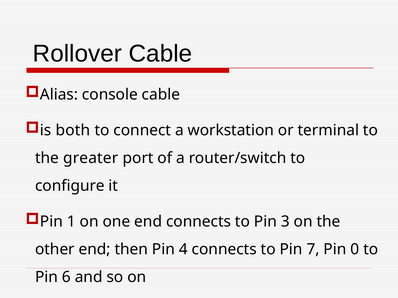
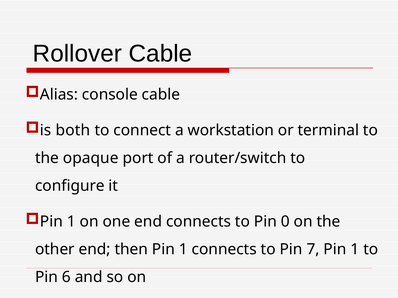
greater: greater -> opaque
3: 3 -> 0
then Pin 4: 4 -> 1
7 Pin 0: 0 -> 1
